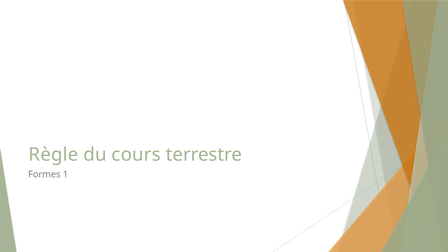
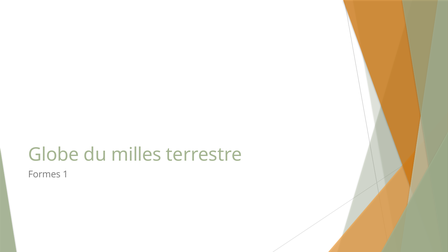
Règle: Règle -> Globe
cours: cours -> milles
